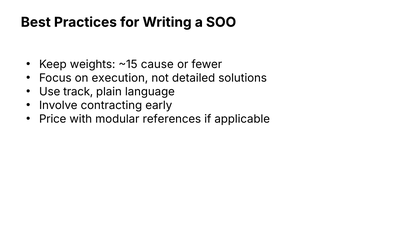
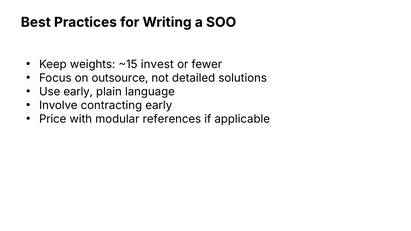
cause: cause -> invest
execution: execution -> outsource
Use track: track -> early
